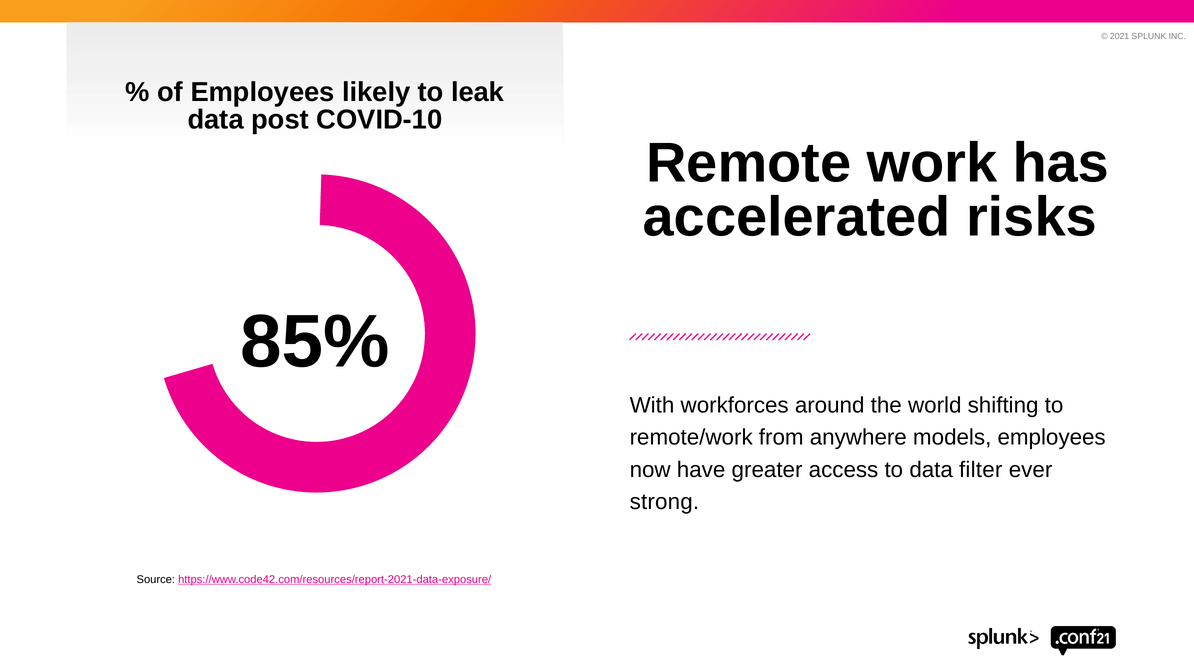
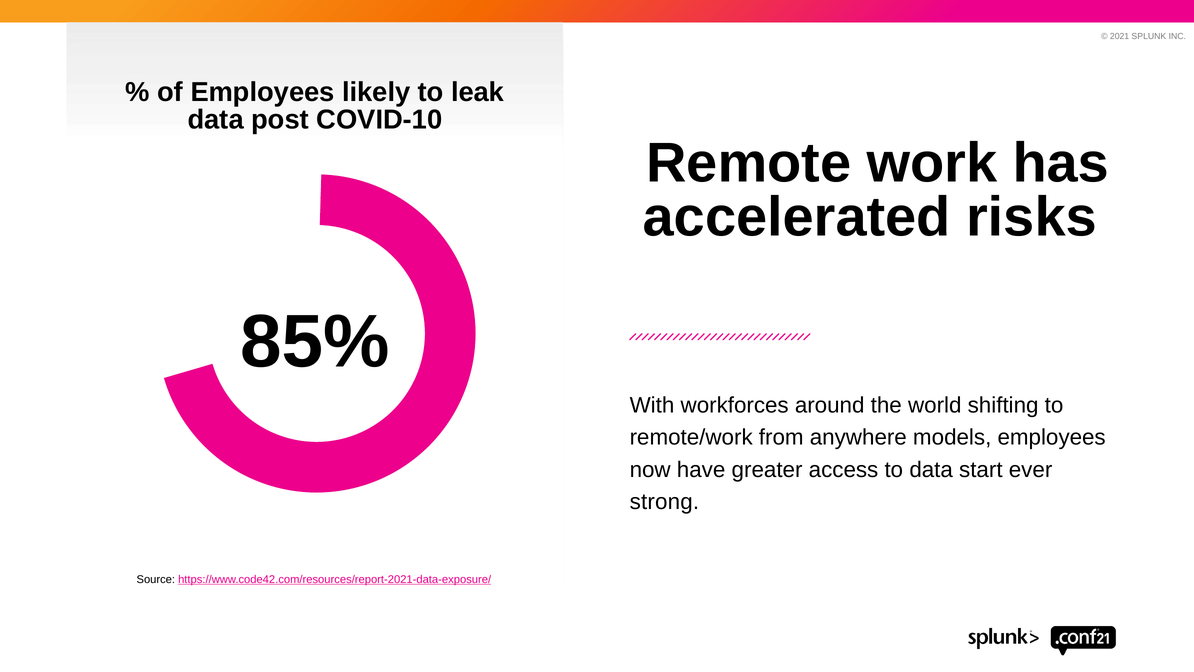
filter: filter -> start
